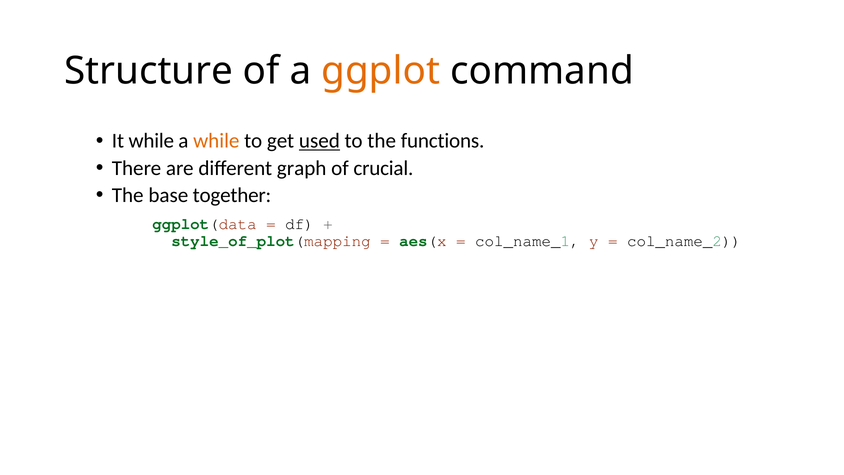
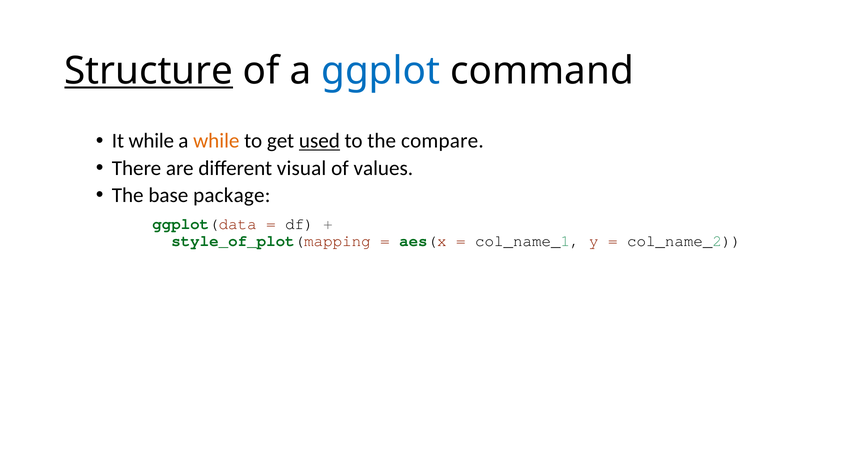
Structure underline: none -> present
ggplot colour: orange -> blue
functions: functions -> compare
graph: graph -> visual
crucial: crucial -> values
together: together -> package
